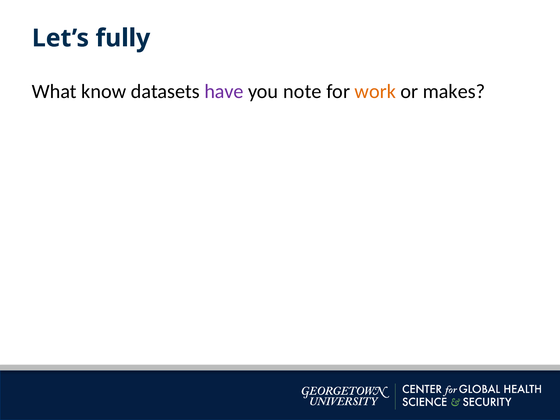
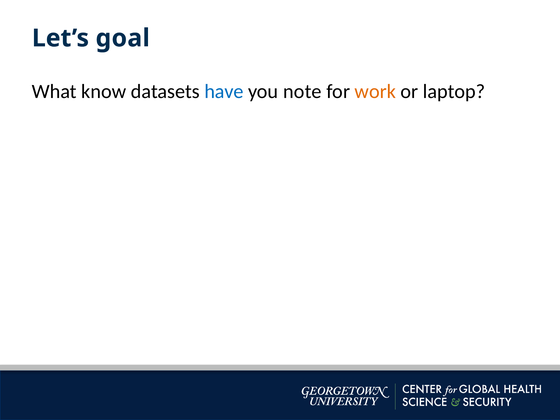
fully: fully -> goal
have colour: purple -> blue
makes: makes -> laptop
